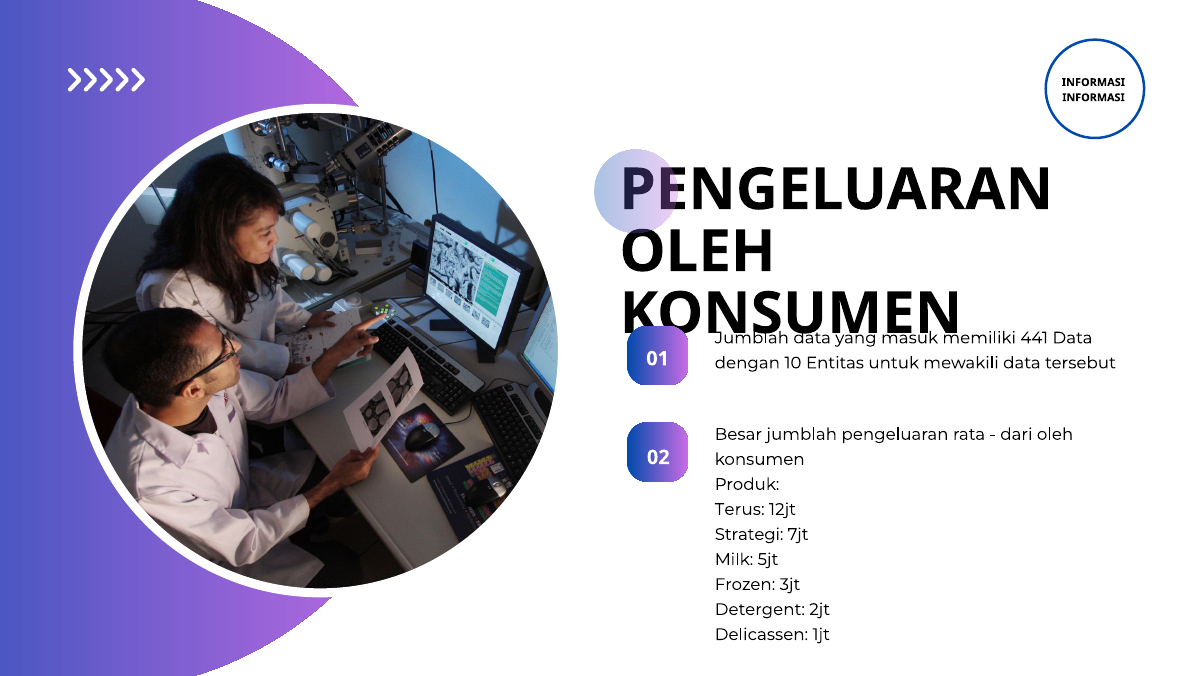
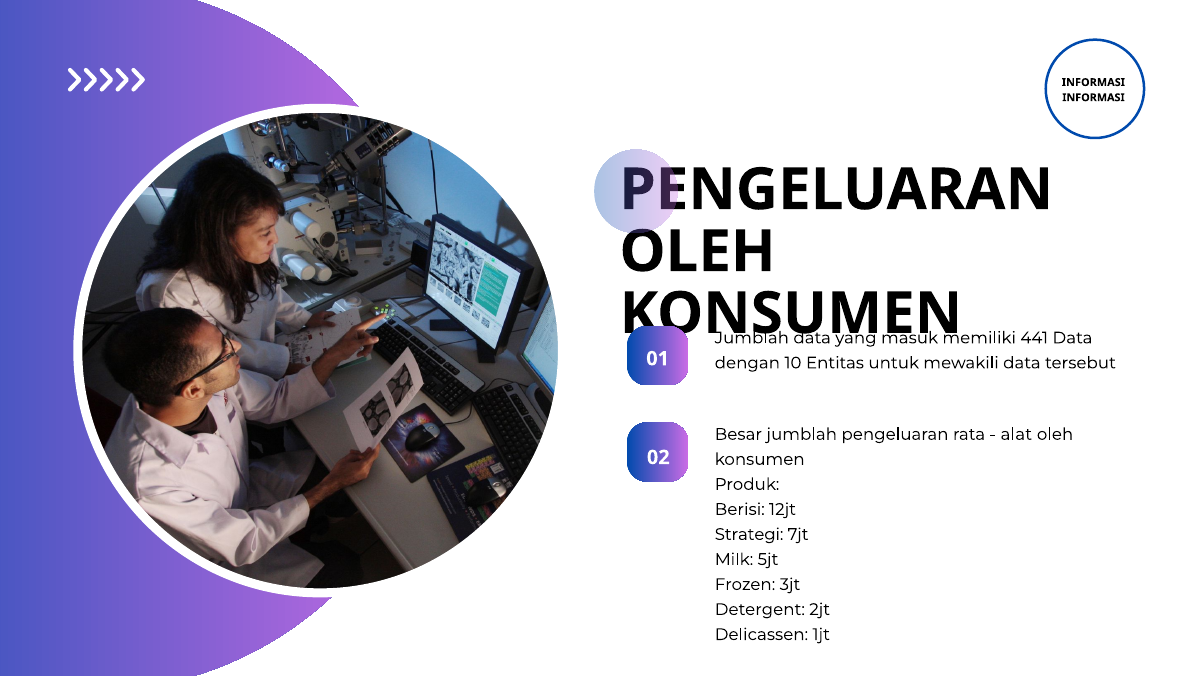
dari: dari -> alat
Terus: Terus -> Berisi
